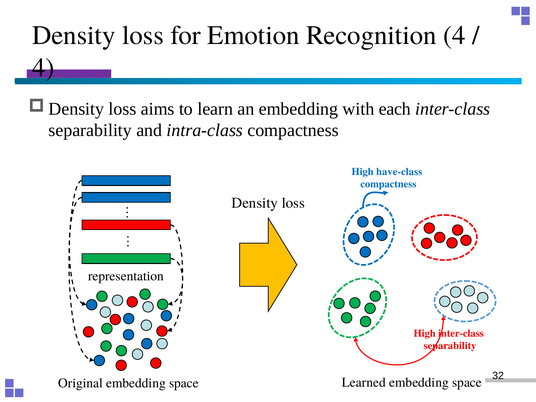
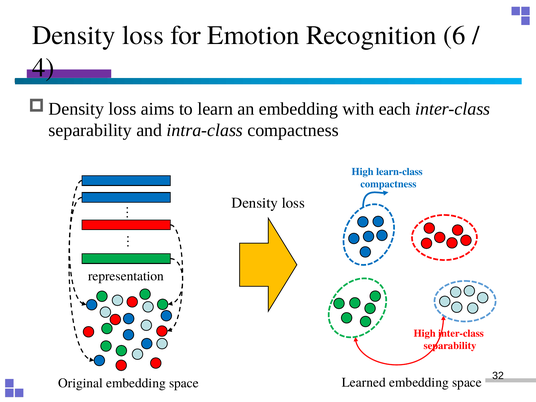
Recognition 4: 4 -> 6
have-class: have-class -> learn-class
